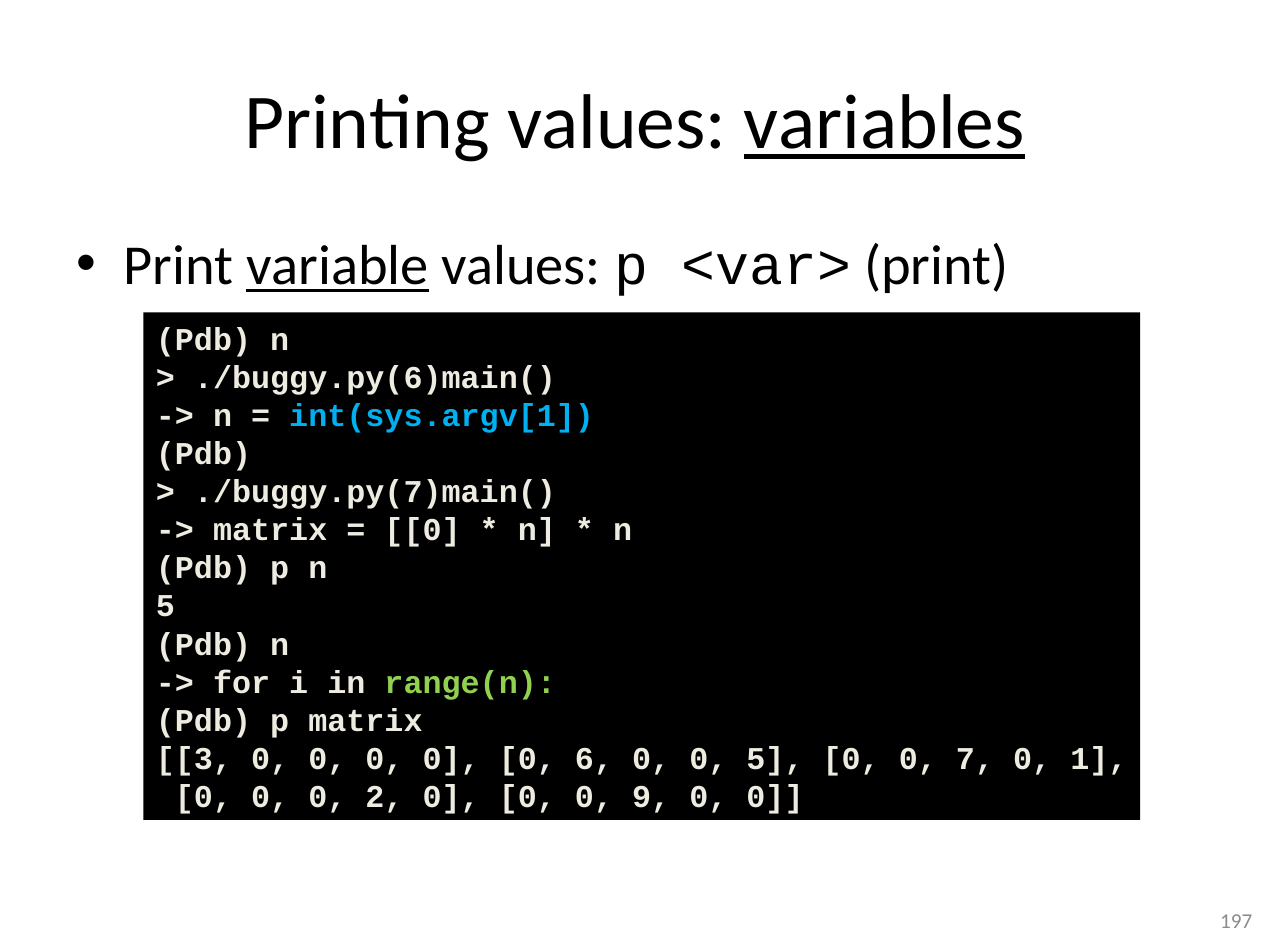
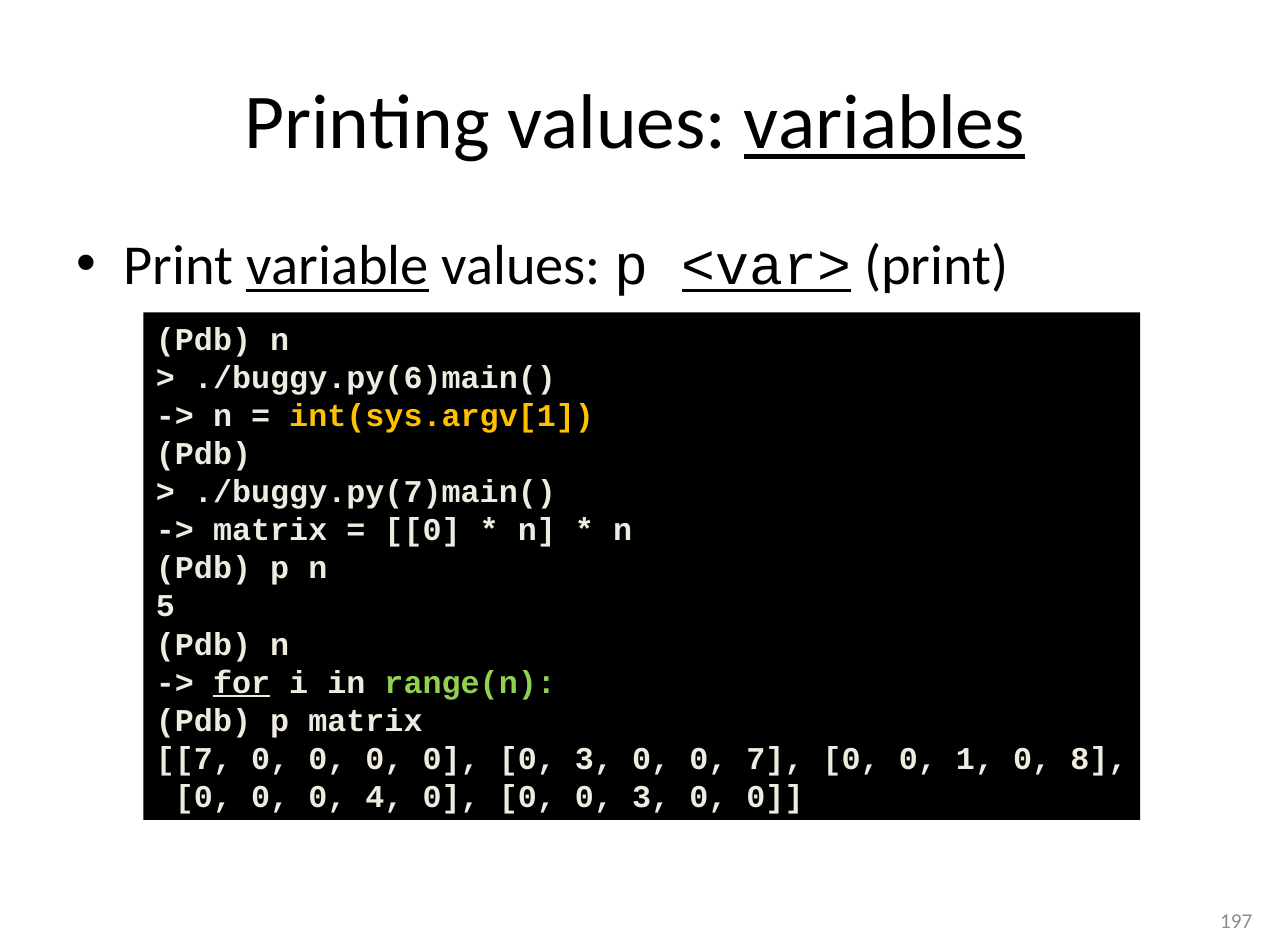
<var> underline: none -> present
int(sys.argv[1 colour: light blue -> yellow
for underline: none -> present
3 at (194, 759): 3 -> 7
6 at (594, 759): 6 -> 3
0 5: 5 -> 7
7: 7 -> 1
1: 1 -> 8
2: 2 -> 4
9 at (651, 797): 9 -> 3
